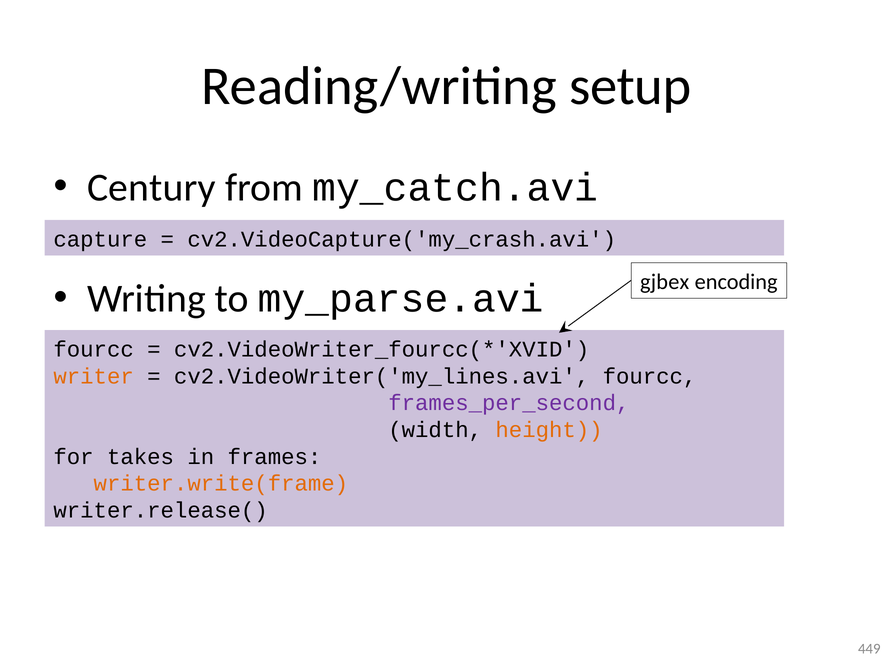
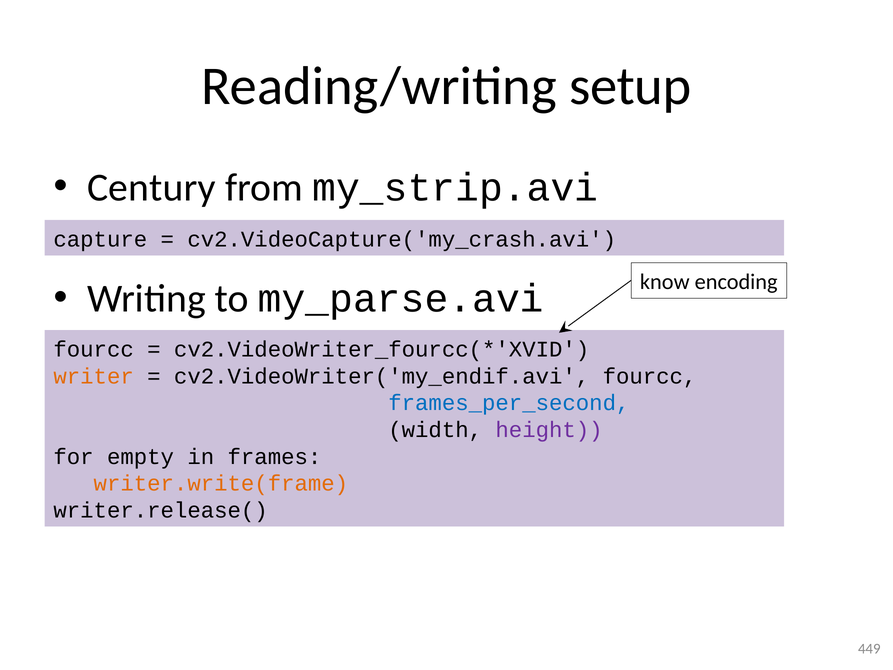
my_catch.avi: my_catch.avi -> my_strip.avi
gjbex: gjbex -> know
cv2.VideoWriter('my_lines.avi: cv2.VideoWriter('my_lines.avi -> cv2.VideoWriter('my_endif.avi
frames_per_second colour: purple -> blue
height colour: orange -> purple
takes: takes -> empty
